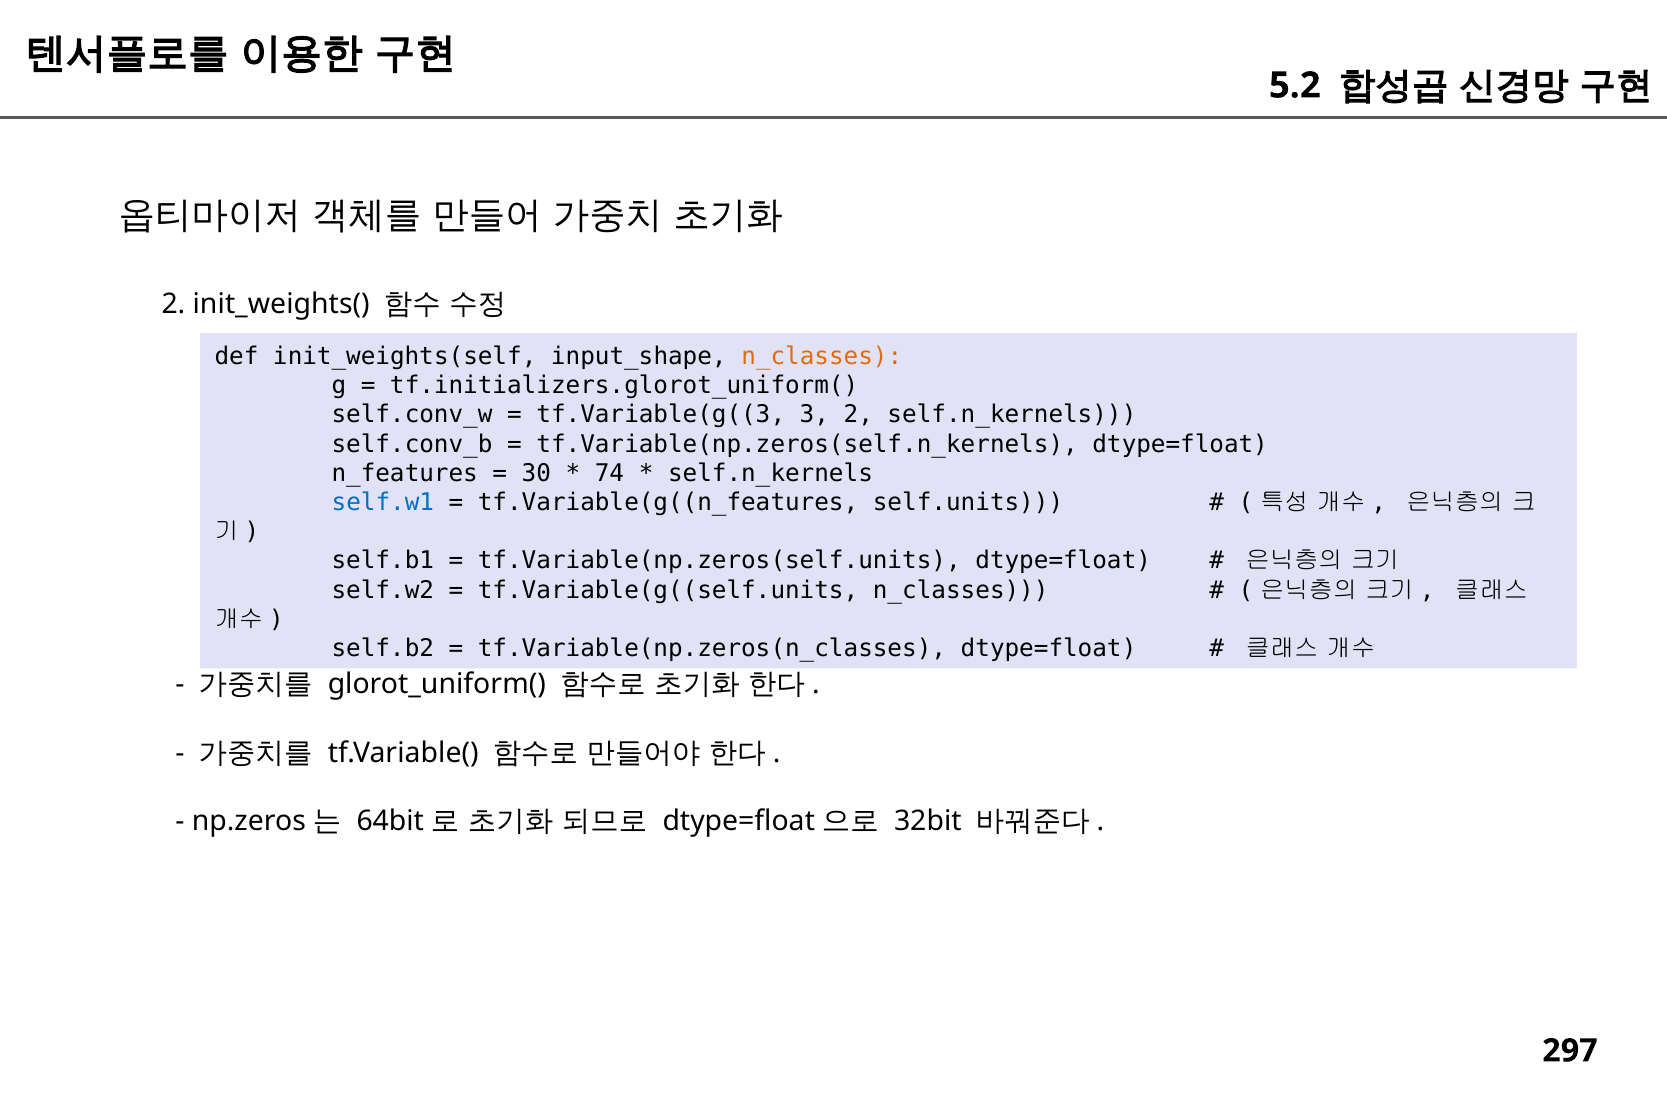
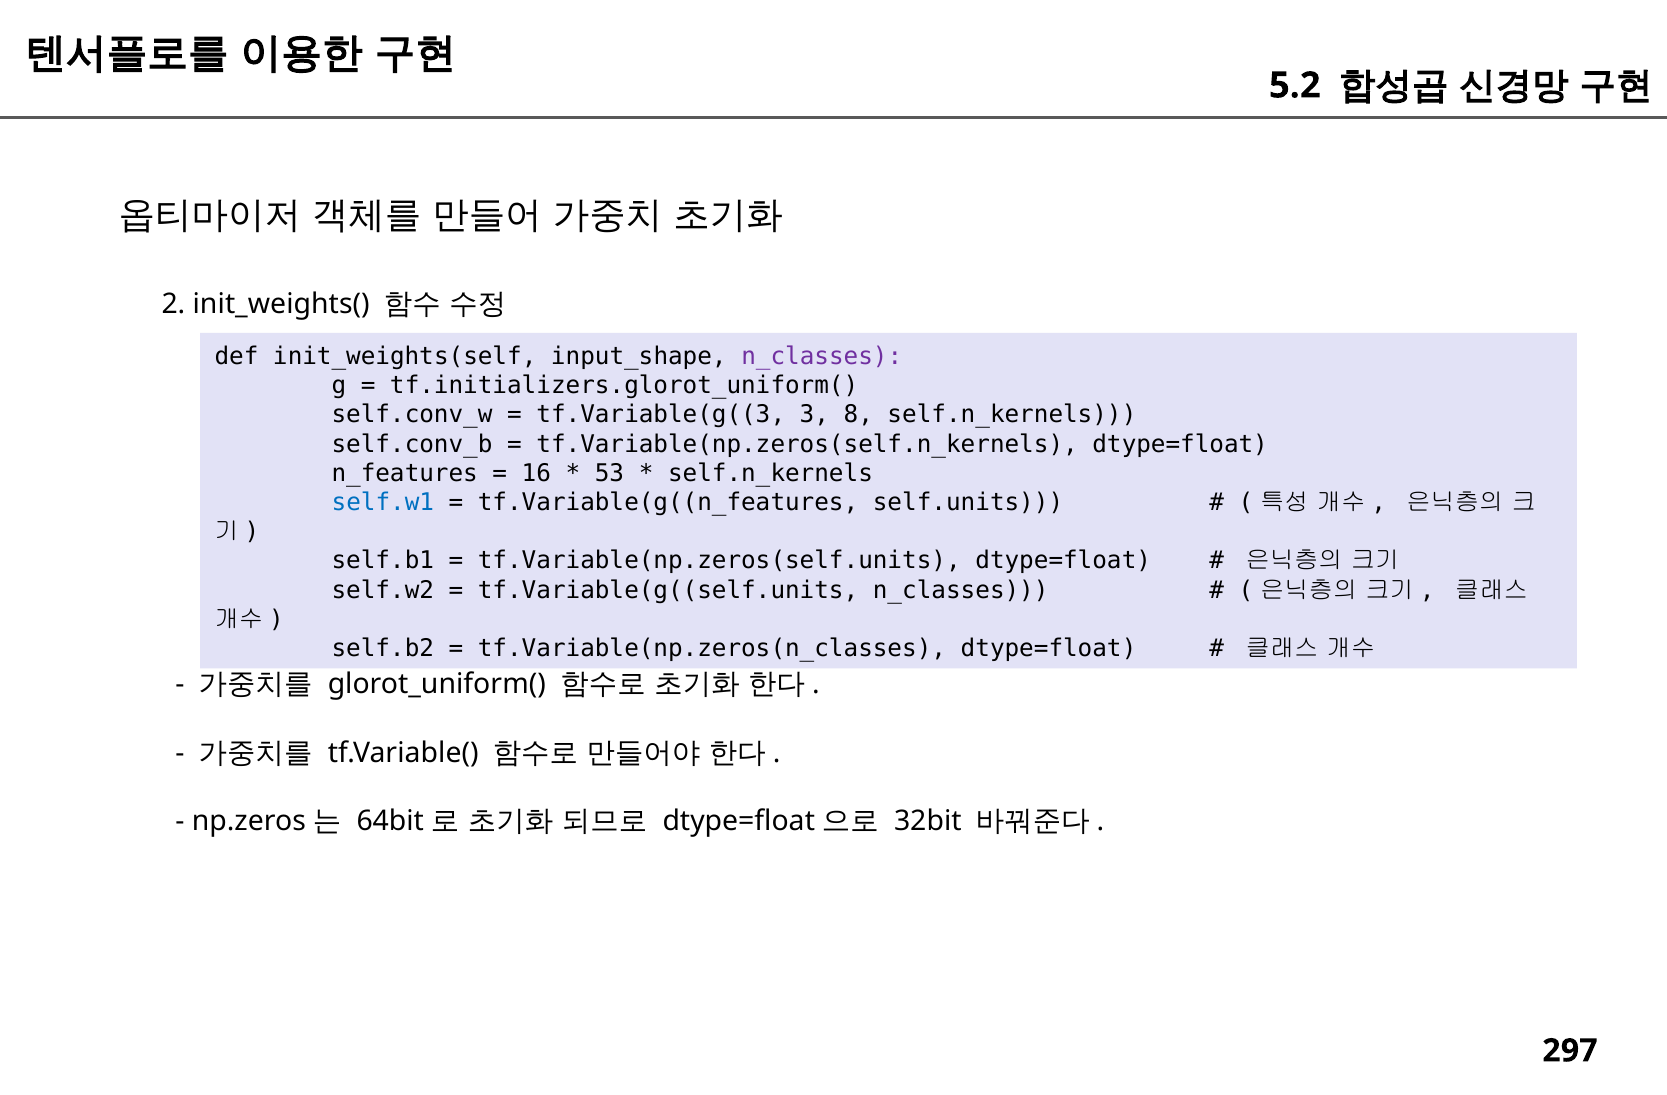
n_classes at (822, 356) colour: orange -> purple
3 2: 2 -> 8
30: 30 -> 16
74: 74 -> 53
